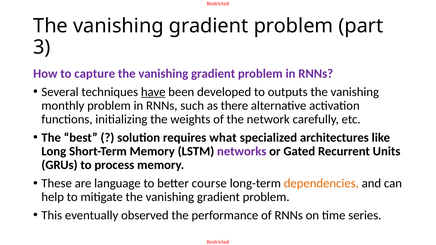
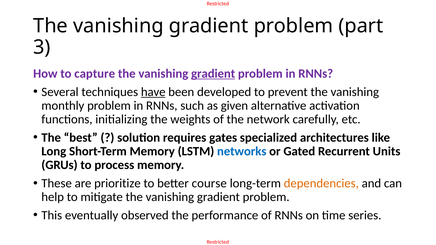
gradient at (213, 74) underline: none -> present
outputs: outputs -> prevent
there: there -> given
what: what -> gates
networks colour: purple -> blue
language: language -> prioritize
